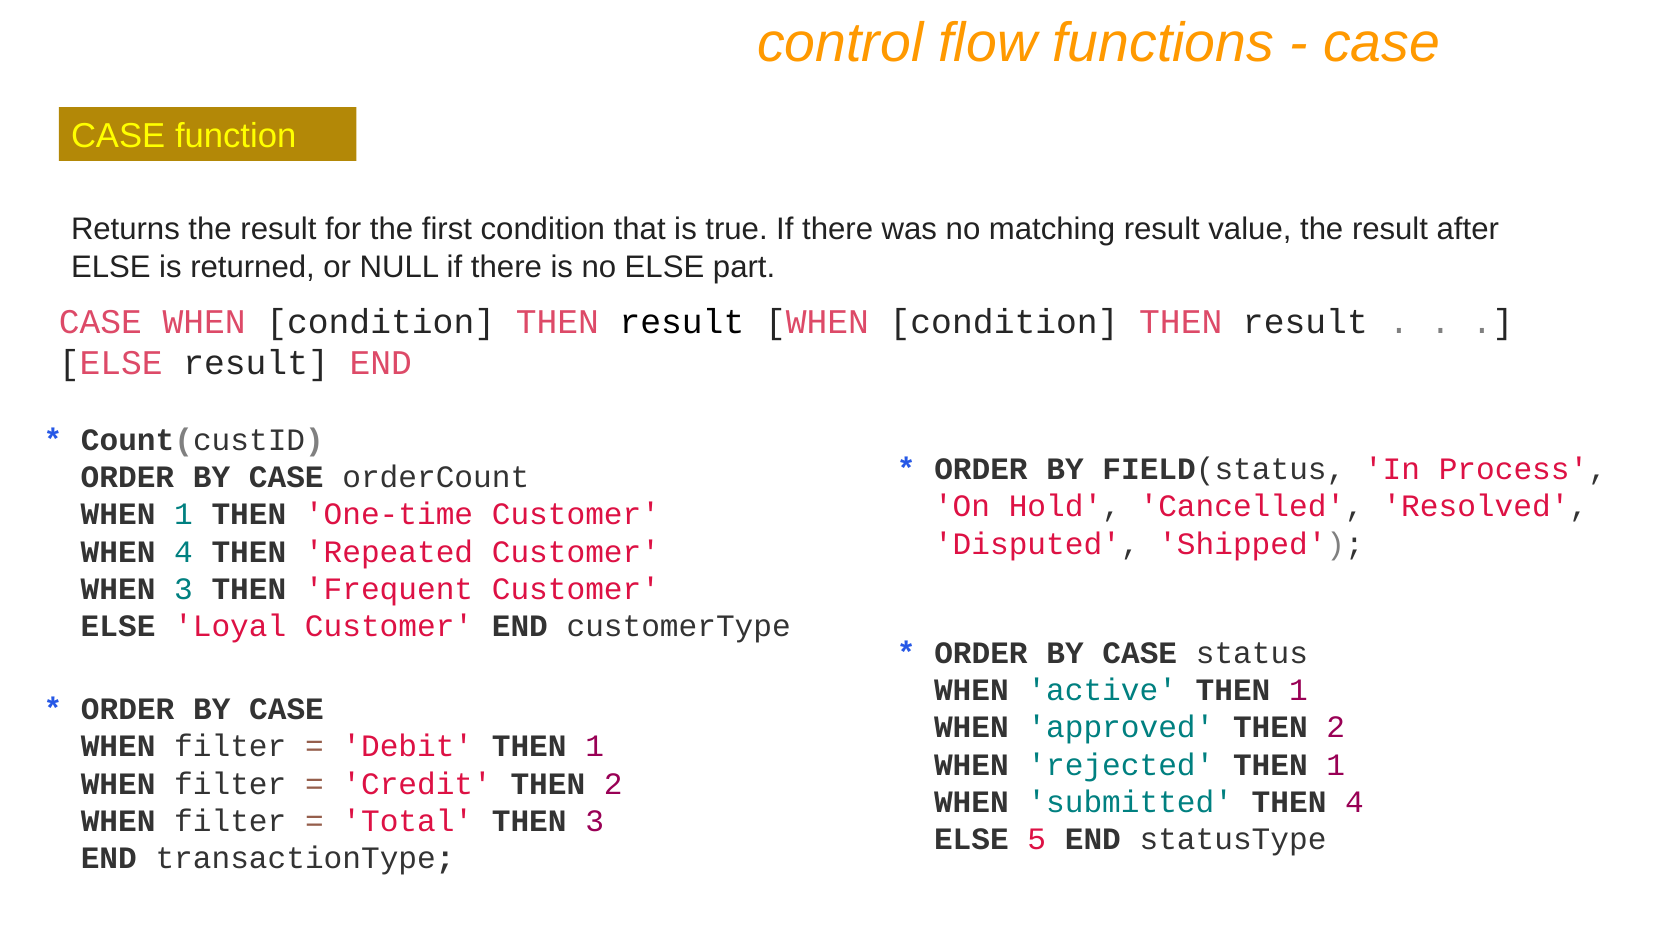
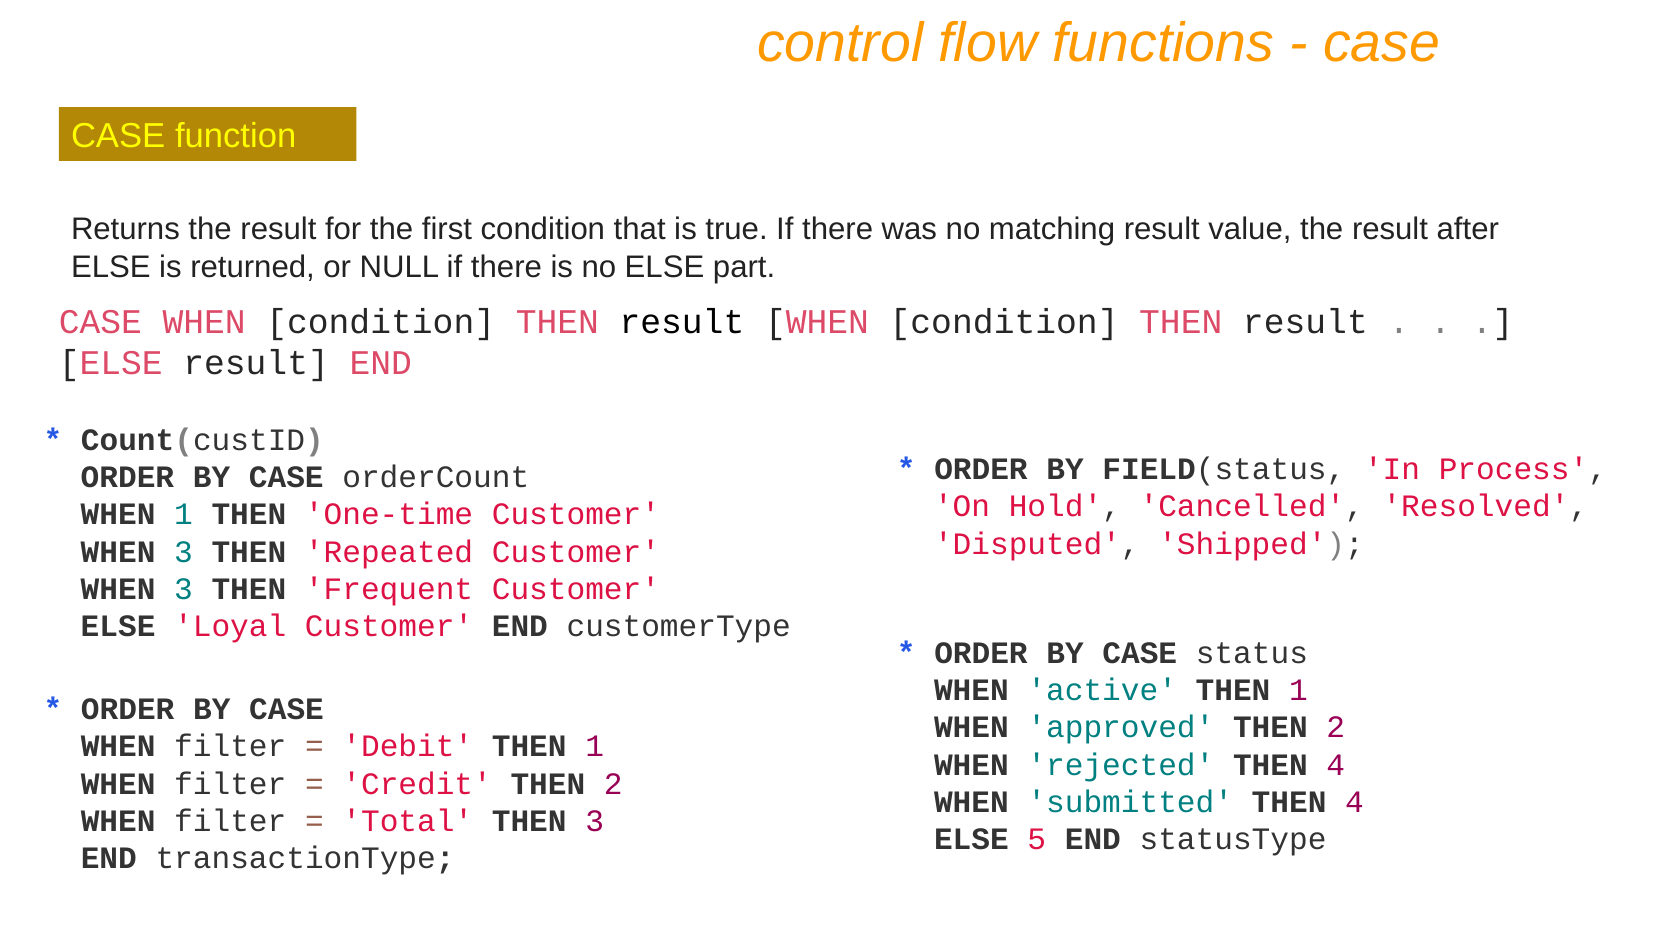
4 at (184, 552): 4 -> 3
rejected THEN 1: 1 -> 4
